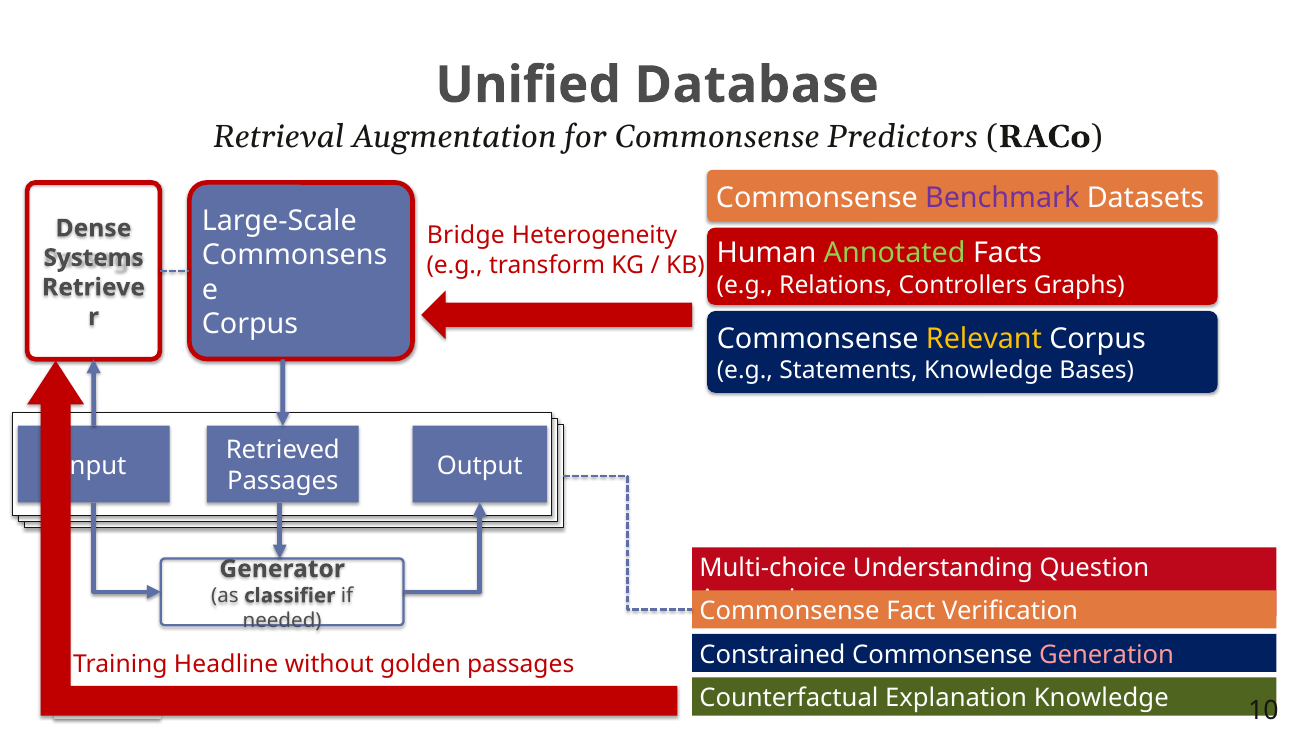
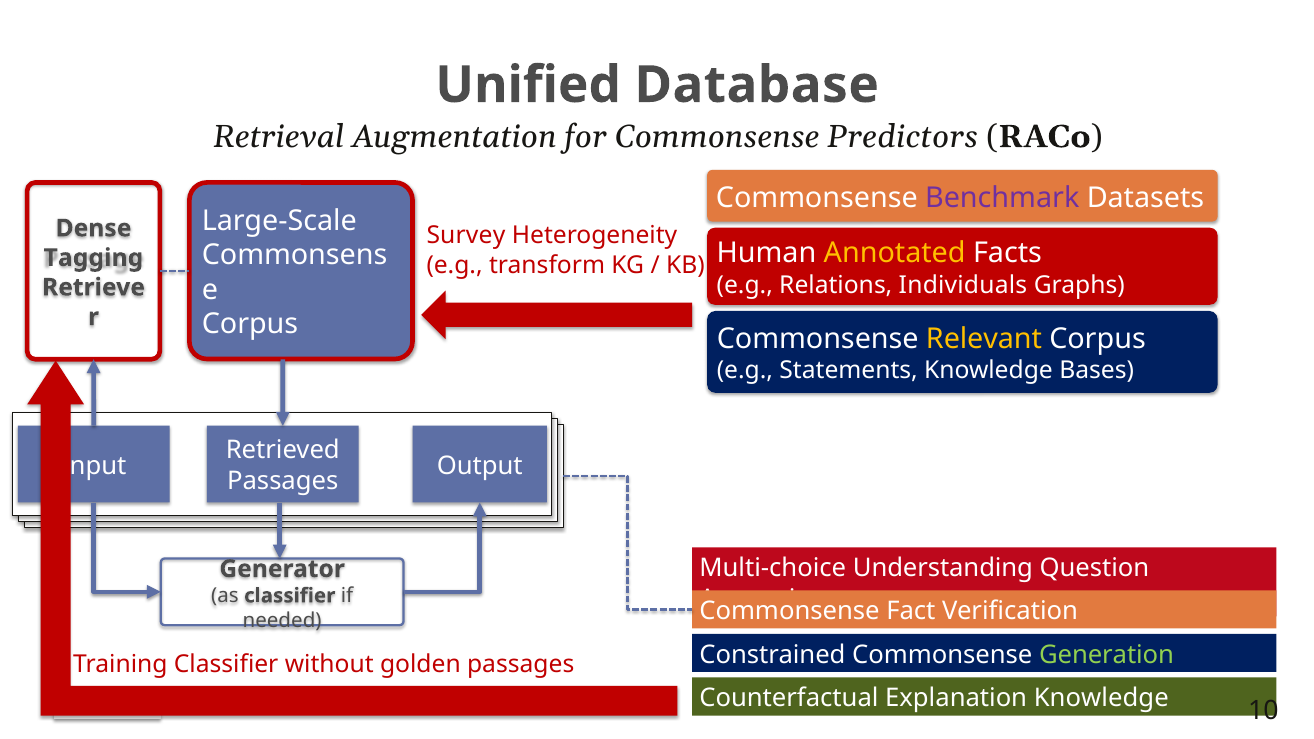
Bridge: Bridge -> Survey
Annotated colour: light green -> yellow
Systems: Systems -> Tagging
Controllers: Controllers -> Individuals
Generation colour: pink -> light green
Training Headline: Headline -> Classifier
